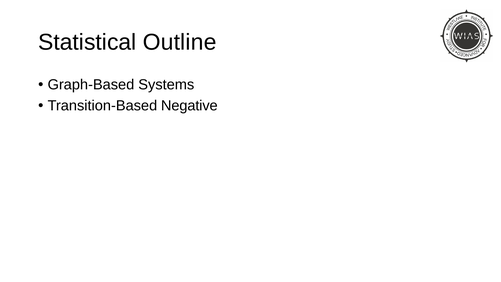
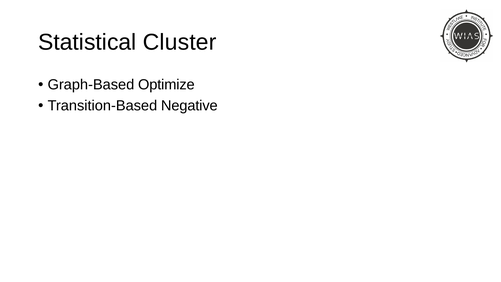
Outline: Outline -> Cluster
Systems: Systems -> Optimize
